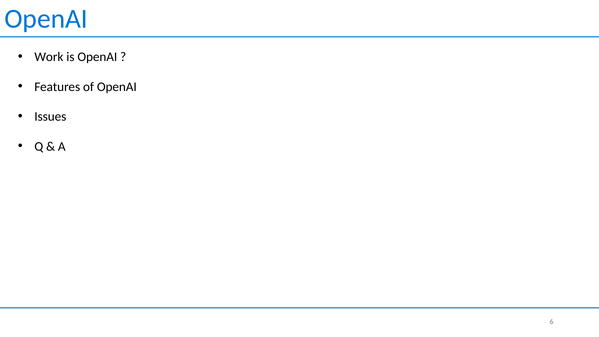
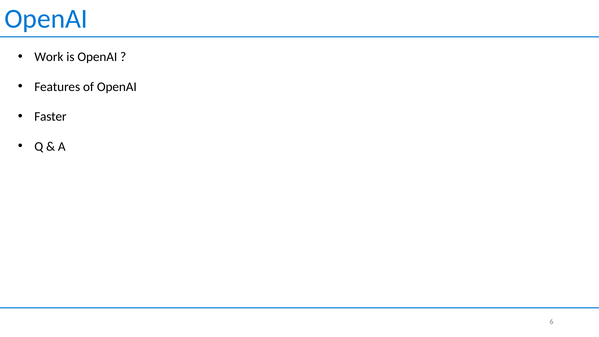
Issues: Issues -> Faster
